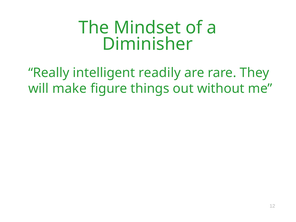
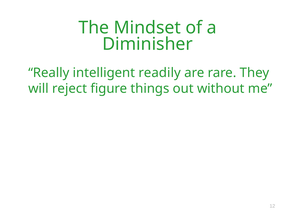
make: make -> reject
